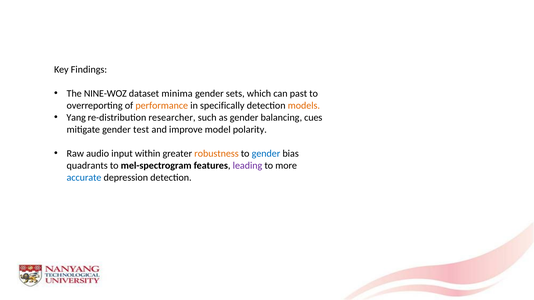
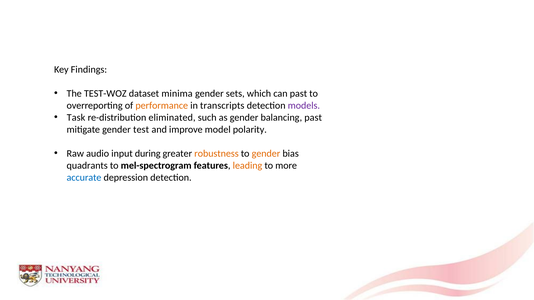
NINE-WOZ: NINE-WOZ -> TEST-WOZ
specifically: specifically -> transcripts
models colour: orange -> purple
Yang: Yang -> Task
researcher: researcher -> eliminated
balancing cues: cues -> past
within: within -> during
gender at (266, 154) colour: blue -> orange
leading colour: purple -> orange
